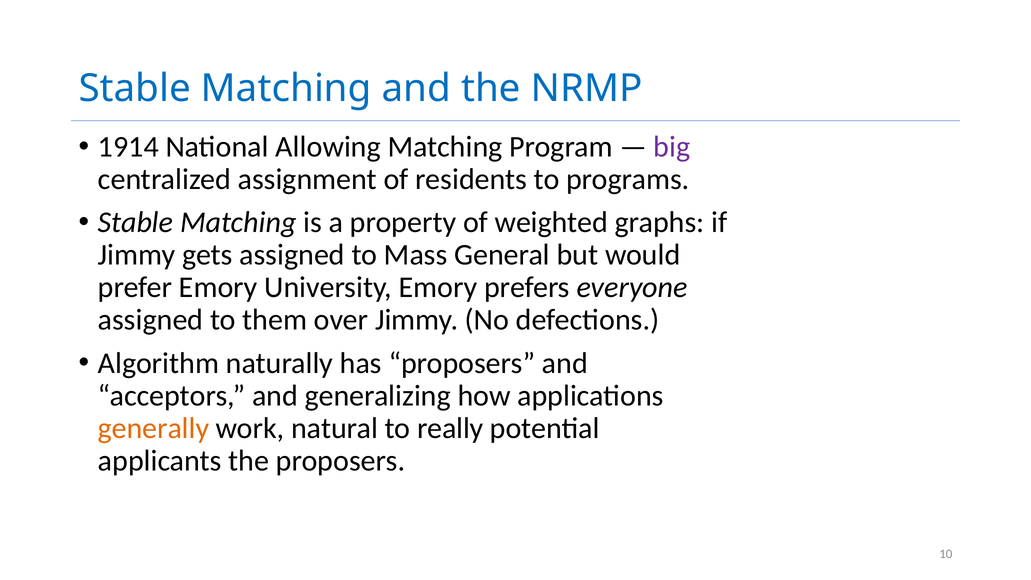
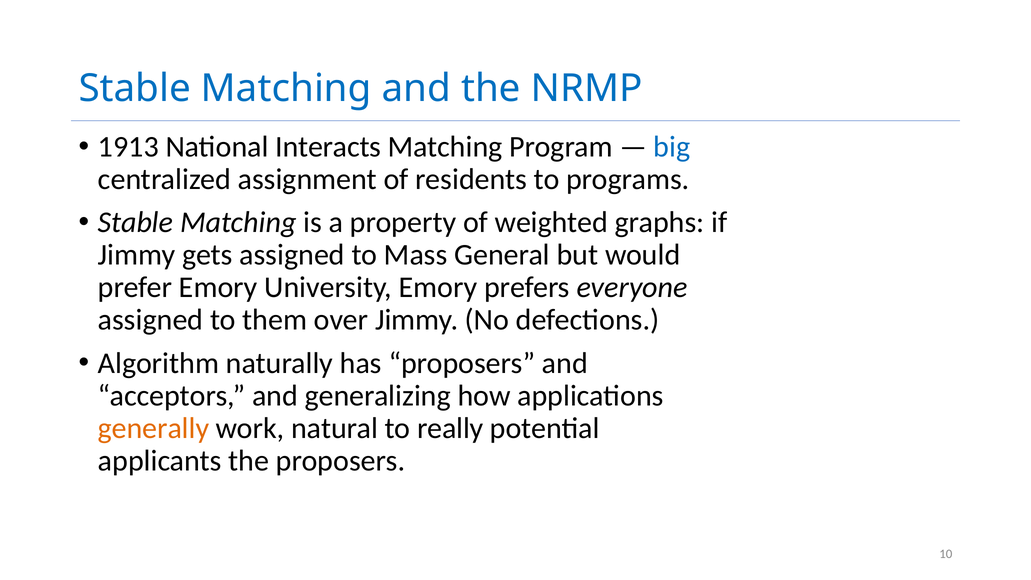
1914: 1914 -> 1913
Allowing: Allowing -> Interacts
big colour: purple -> blue
